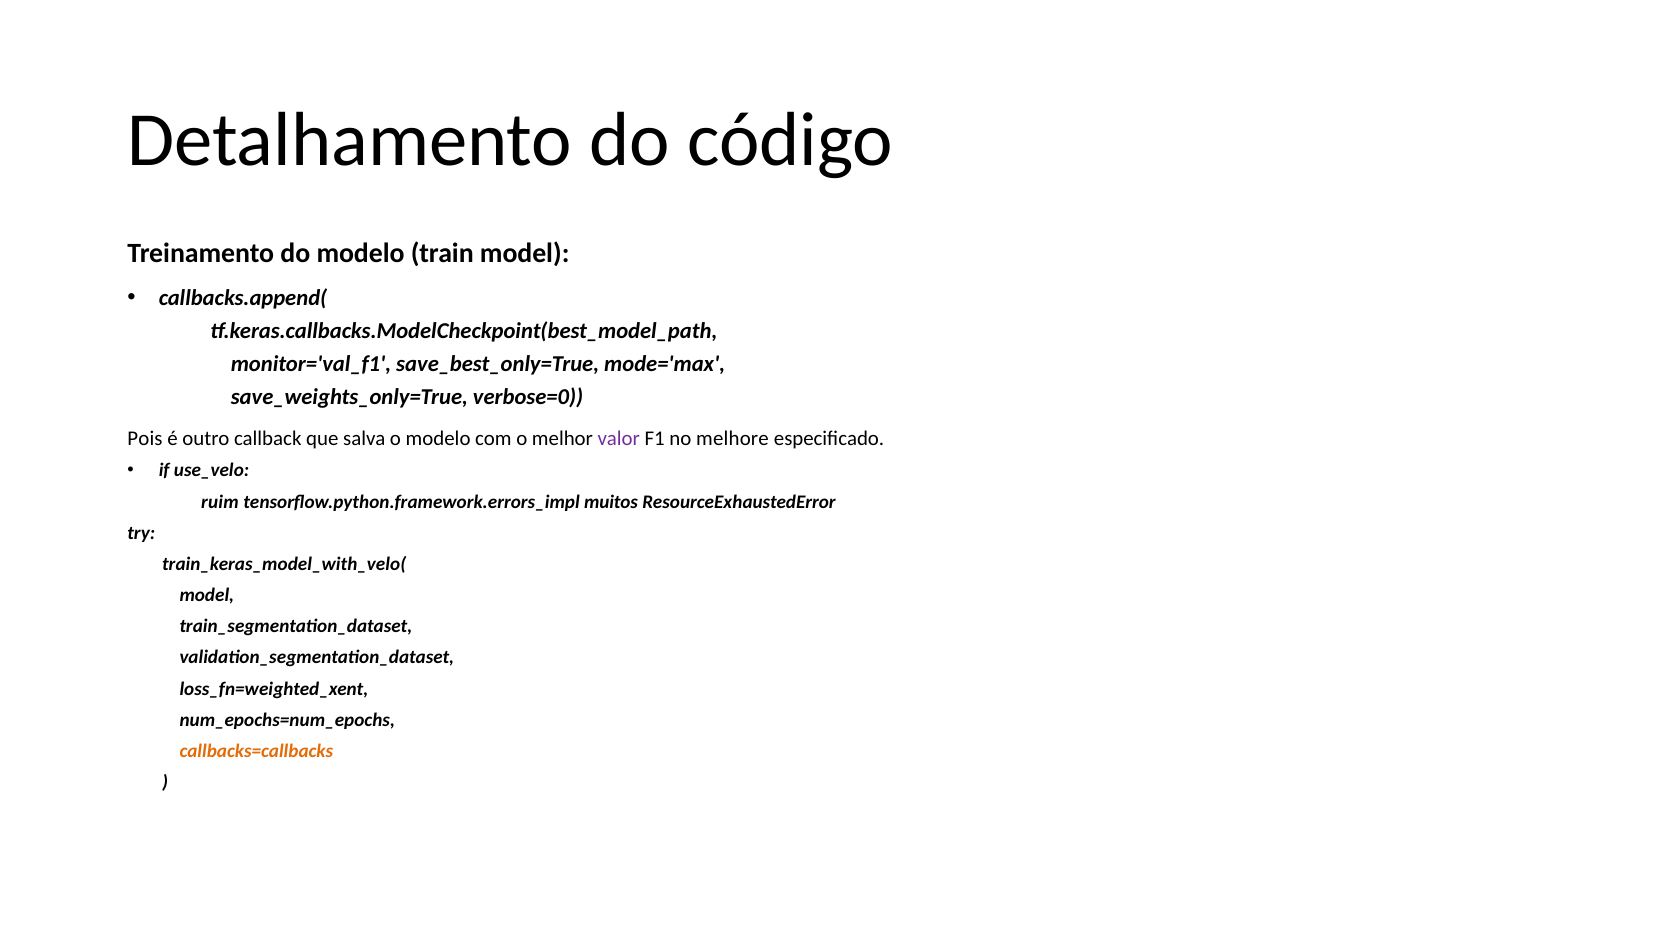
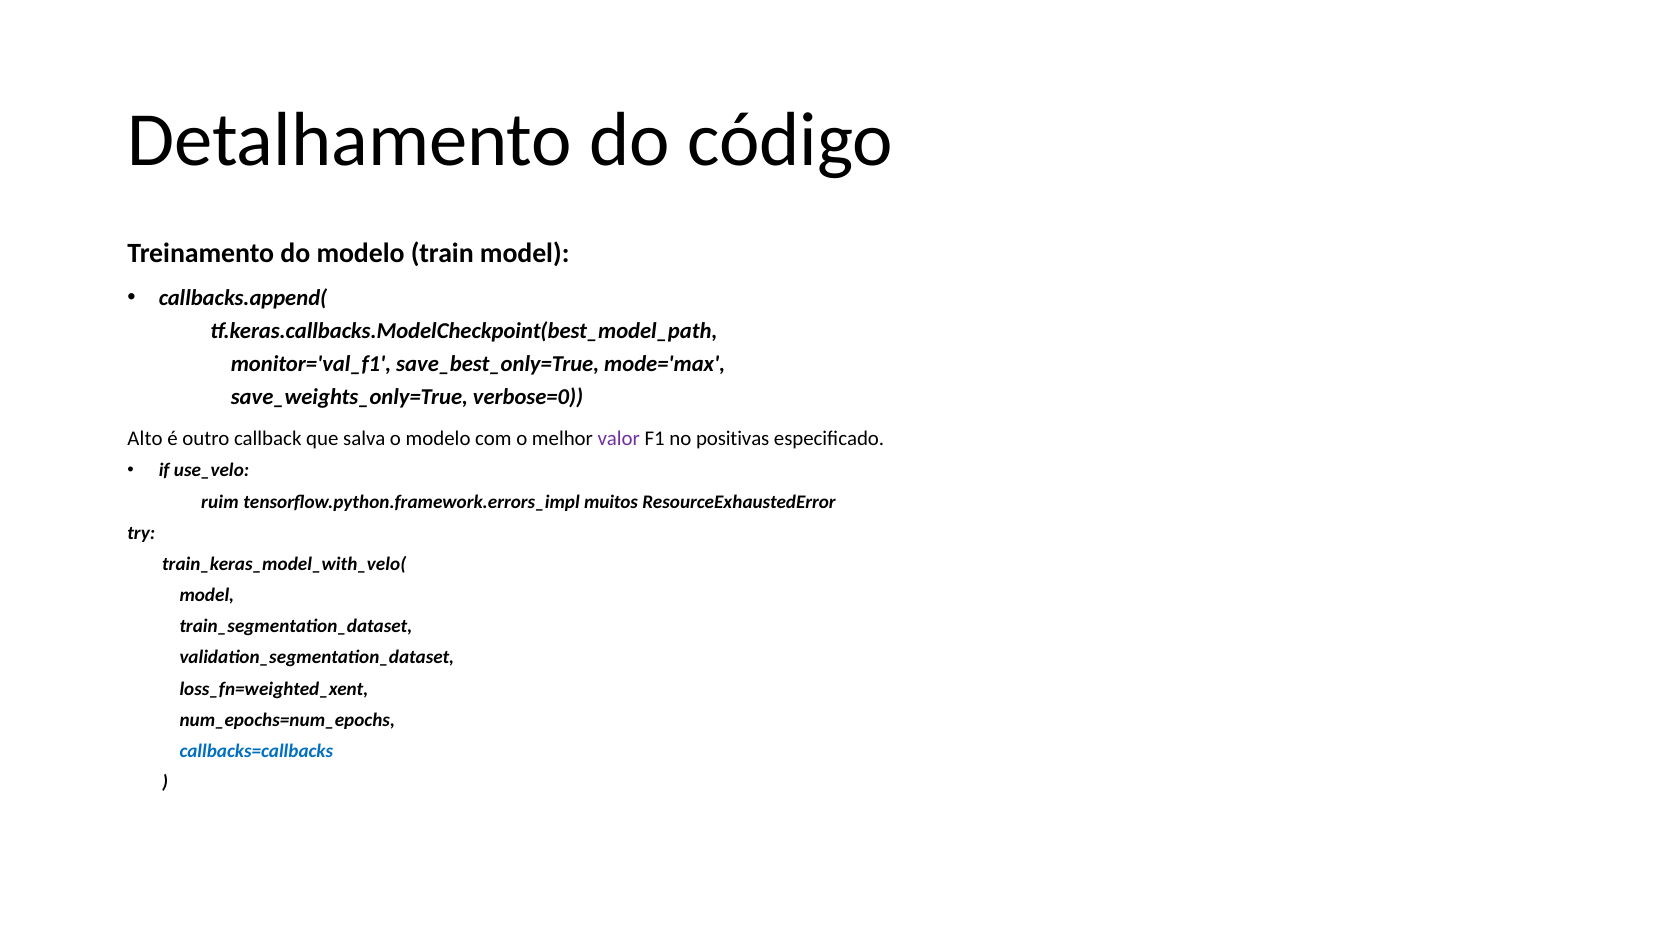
Pois: Pois -> Alto
melhore: melhore -> positivas
callbacks=callbacks colour: orange -> blue
